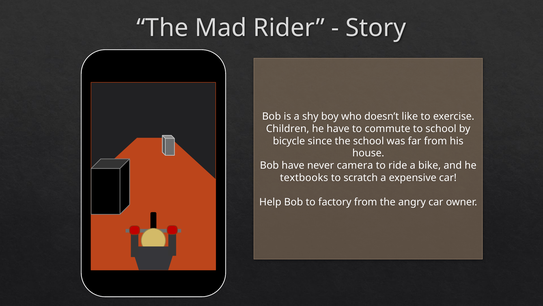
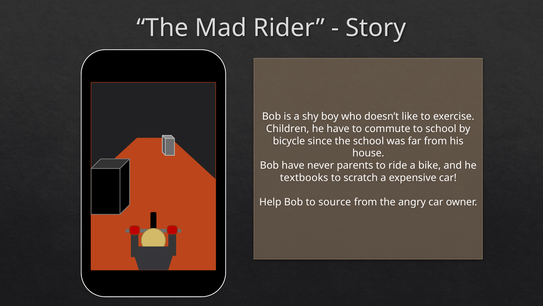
camera: camera -> parents
factory: factory -> source
